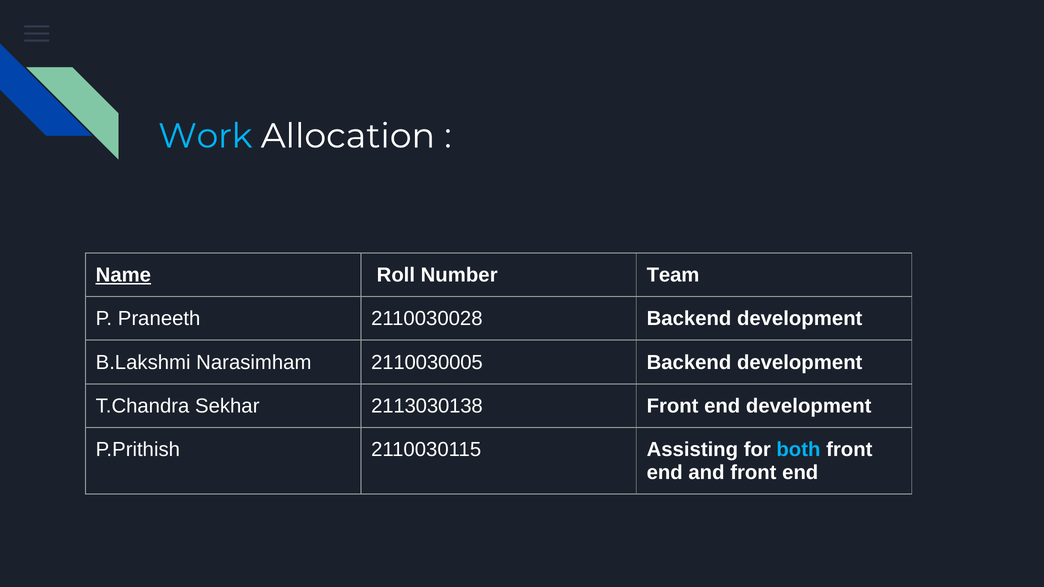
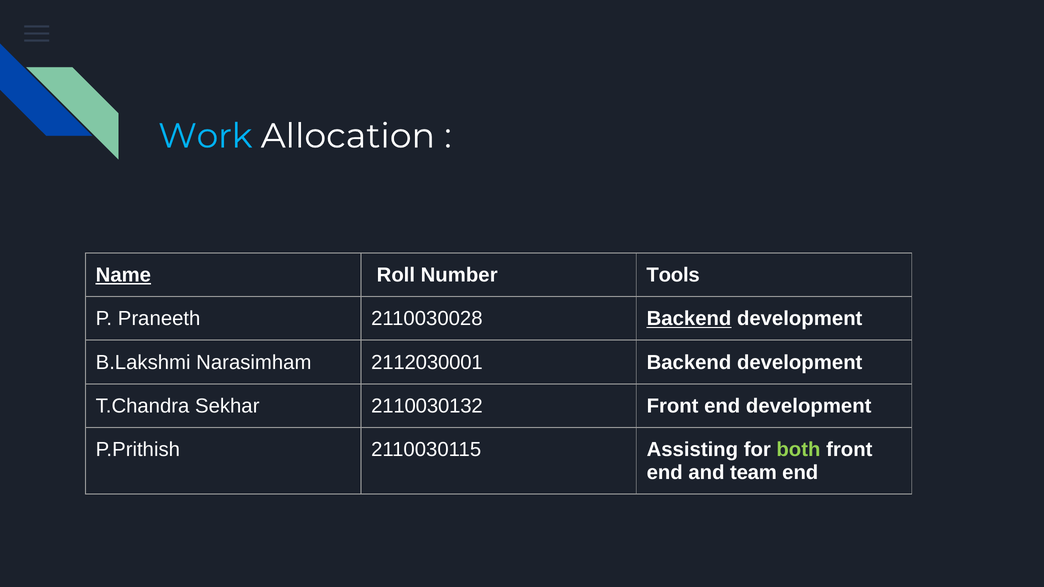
Team: Team -> Tools
Backend at (689, 319) underline: none -> present
2110030005: 2110030005 -> 2112030001
2113030138: 2113030138 -> 2110030132
both colour: light blue -> light green
and front: front -> team
